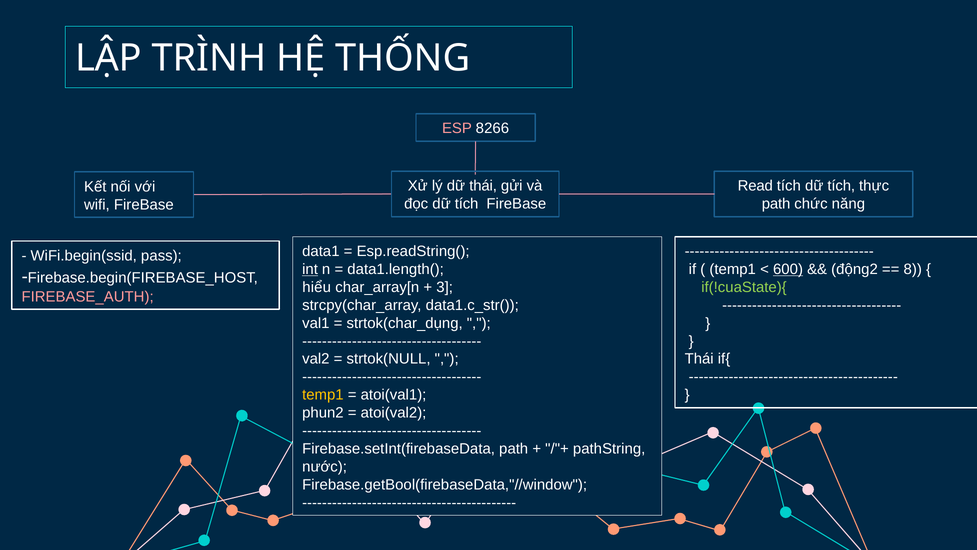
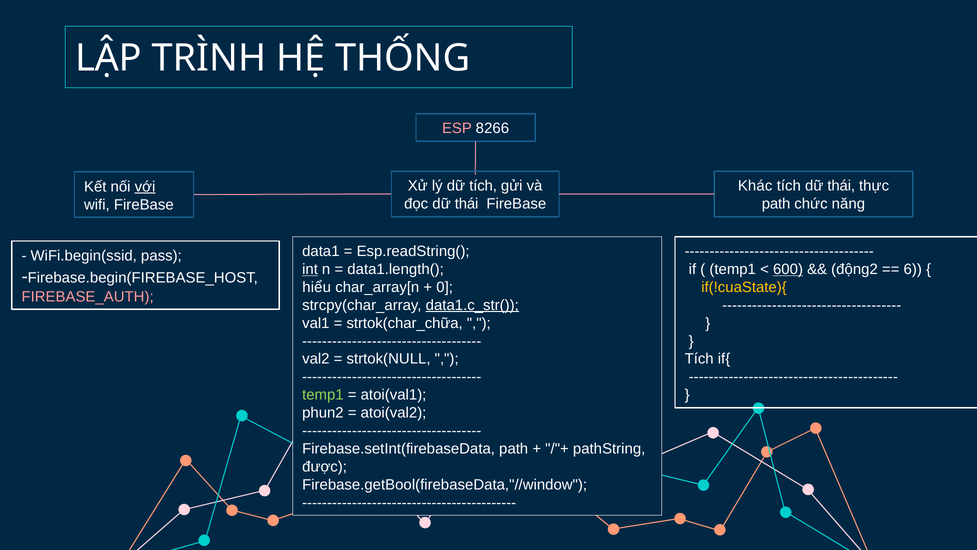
dữ thái: thái -> tích
Read: Read -> Khác
tích dữ tích: tích -> thái
với underline: none -> present
đọc dữ tích: tích -> thái
8: 8 -> 6
3: 3 -> 0
if(!cuaState){ colour: light green -> yellow
data1.c_str( underline: none -> present
strtok(char_dụng: strtok(char_dụng -> strtok(char_chữa
Thái at (699, 359): Thái -> Tích
temp1 at (323, 395) colour: yellow -> light green
nước: nước -> được
